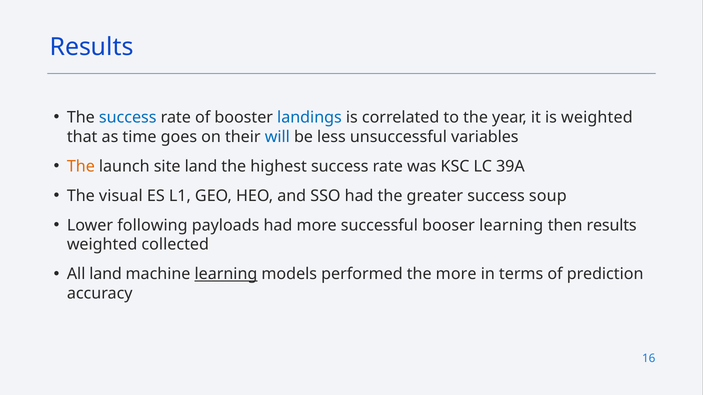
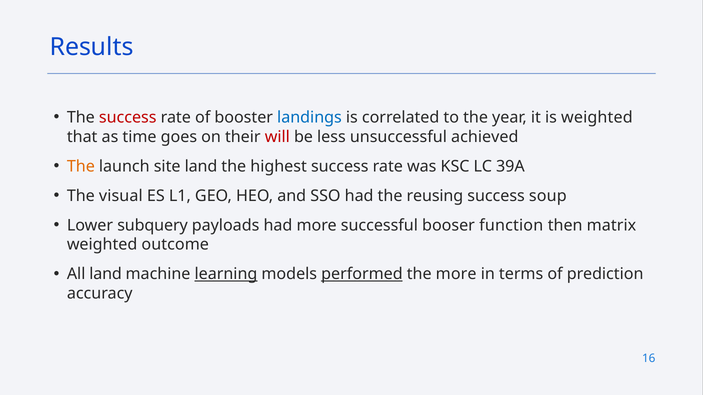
success at (128, 118) colour: blue -> red
will colour: blue -> red
variables: variables -> achieved
greater: greater -> reusing
following: following -> subquery
booser learning: learning -> function
then results: results -> matrix
collected: collected -> outcome
performed underline: none -> present
